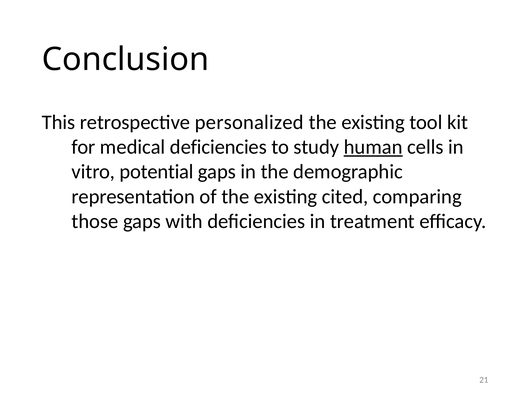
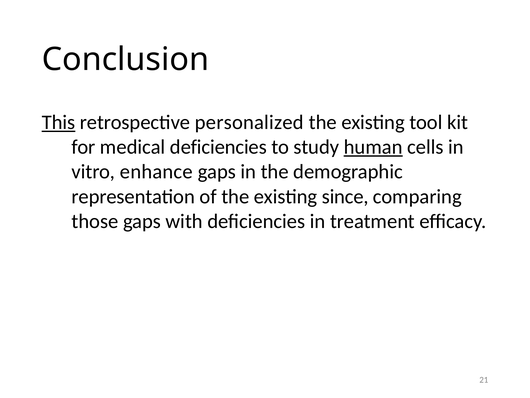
This underline: none -> present
potential: potential -> enhance
cited: cited -> since
